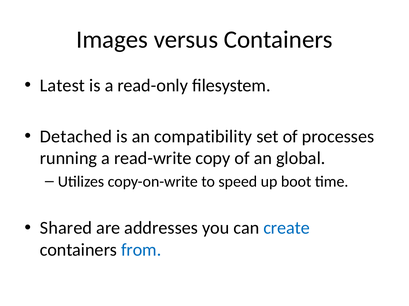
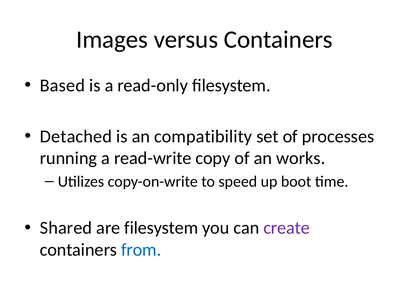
Latest: Latest -> Based
global: global -> works
are addresses: addresses -> filesystem
create colour: blue -> purple
